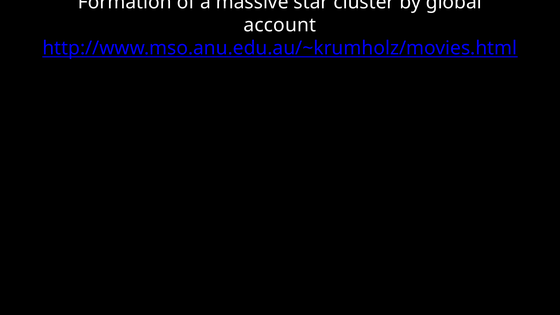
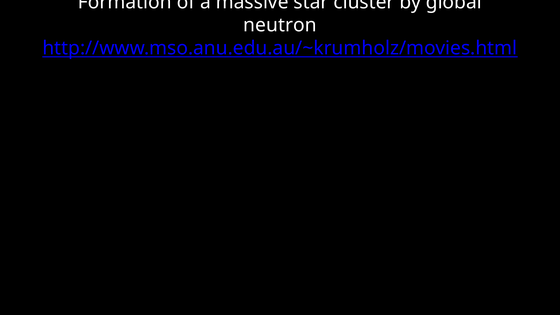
account: account -> neutron
